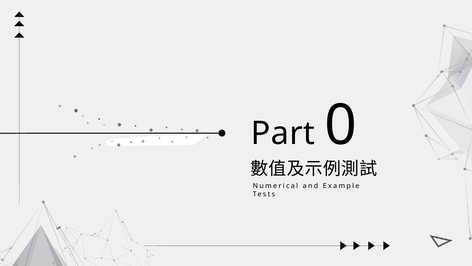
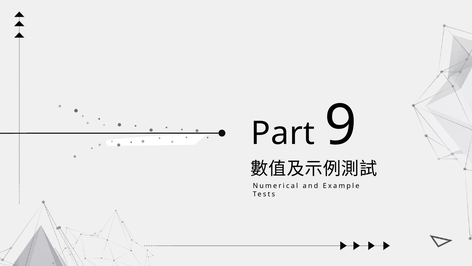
0: 0 -> 9
